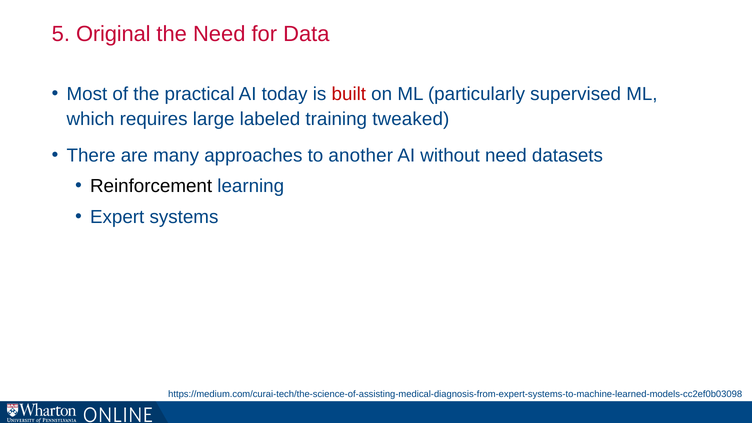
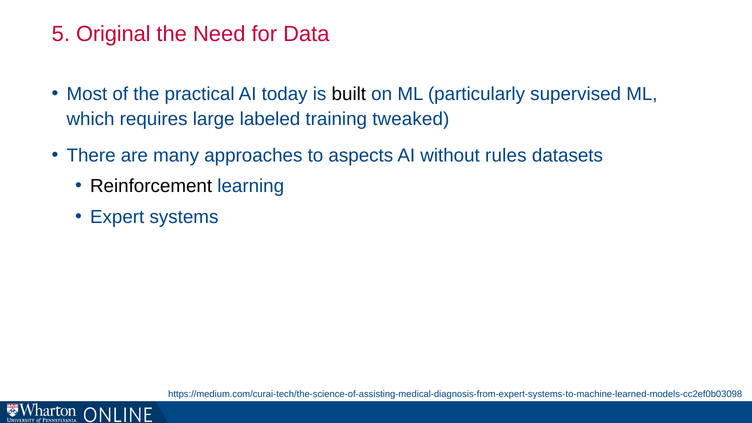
built colour: red -> black
another: another -> aspects
without need: need -> rules
